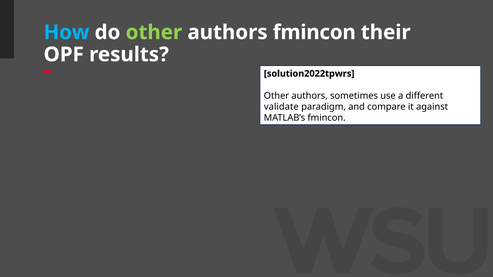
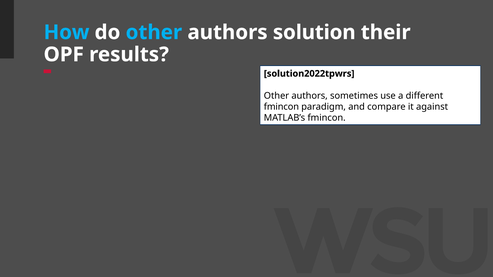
other at (154, 32) colour: light green -> light blue
authors fmincon: fmincon -> solution
validate at (281, 107): validate -> fmincon
